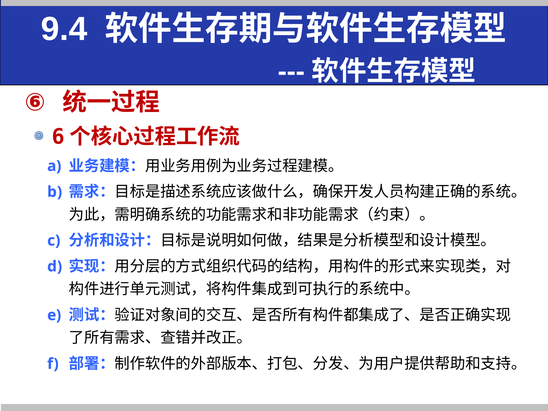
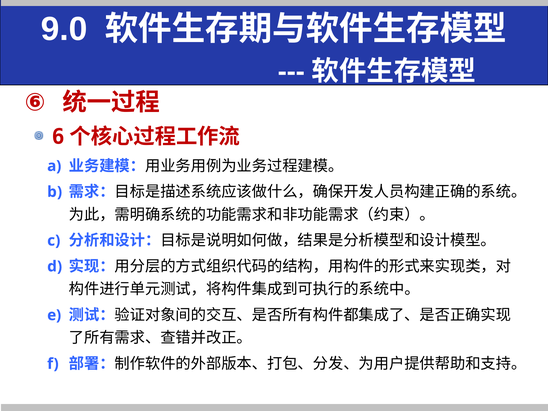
9.4: 9.4 -> 9.0
